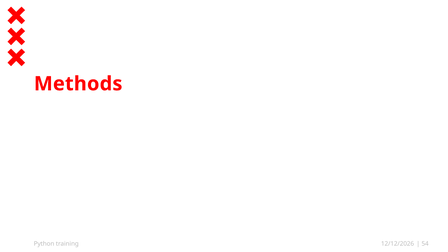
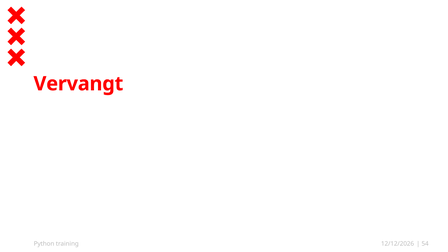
Methods: Methods -> Vervangt
